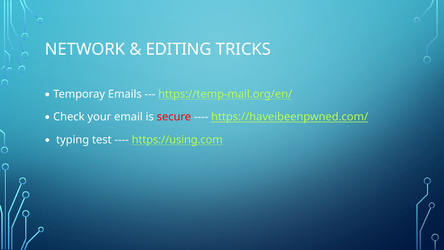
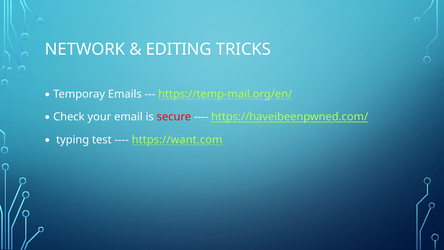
https://using.com: https://using.com -> https://want.com
